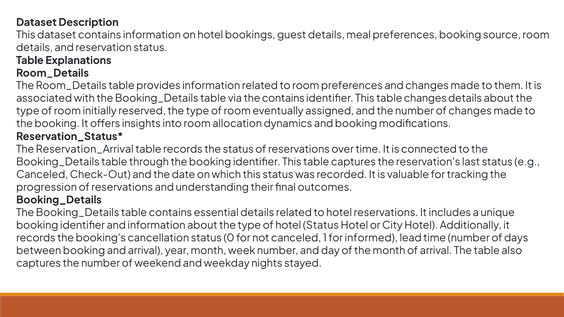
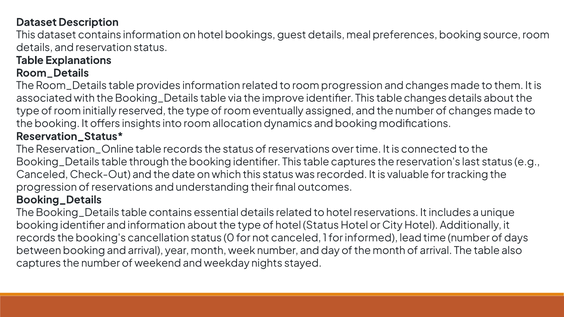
room preferences: preferences -> progression
the contains: contains -> improve
Reservation_Arrival: Reservation_Arrival -> Reservation_Online
